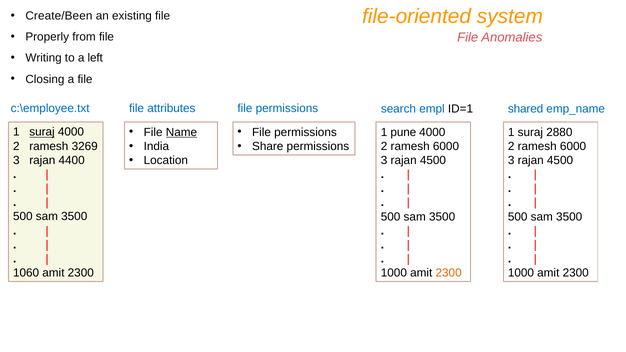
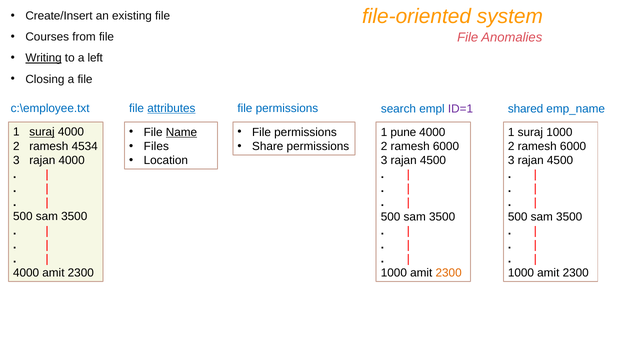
Create/Been: Create/Been -> Create/Insert
Properly: Properly -> Courses
Writing underline: none -> present
attributes underline: none -> present
ID=1 colour: black -> purple
suraj 2880: 2880 -> 1000
India: India -> Files
3269: 3269 -> 4534
rajan 4400: 4400 -> 4000
1060 at (26, 273): 1060 -> 4000
